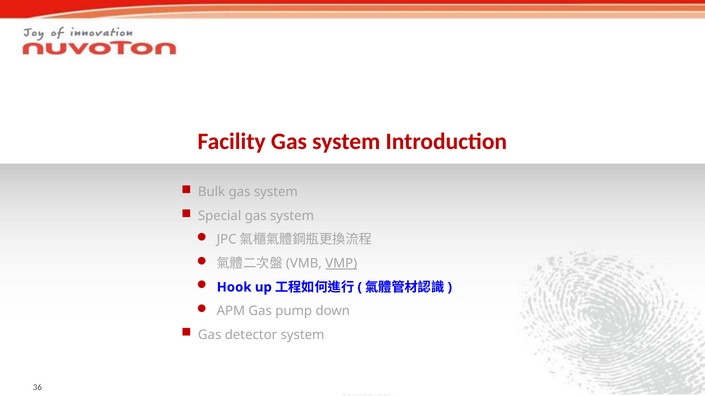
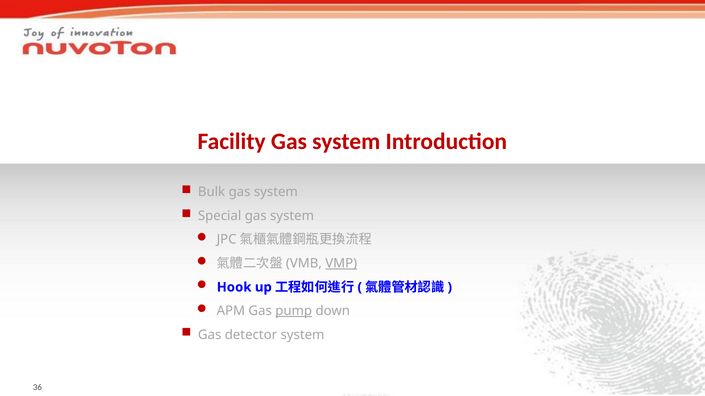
pump underline: none -> present
